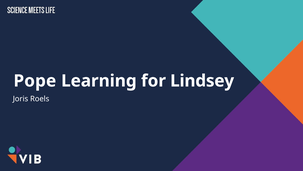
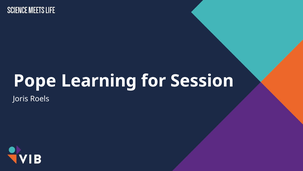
Lindsey: Lindsey -> Session
